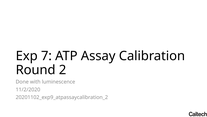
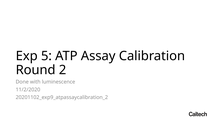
7: 7 -> 5
